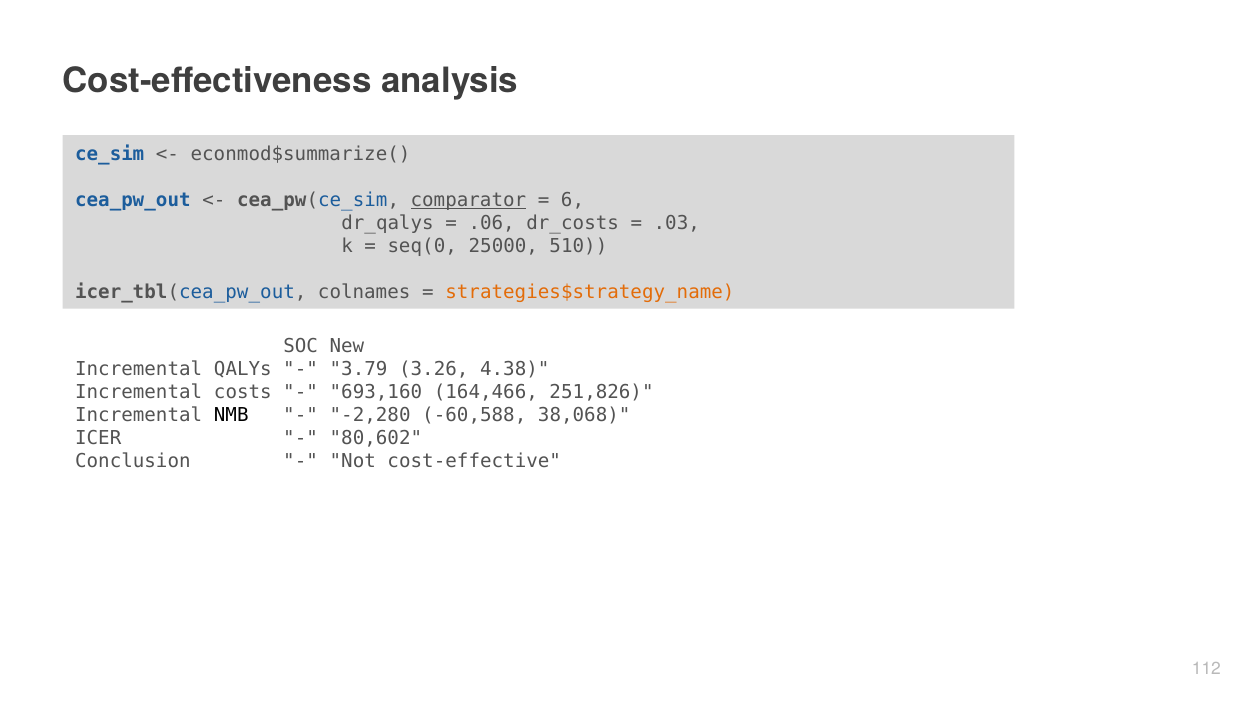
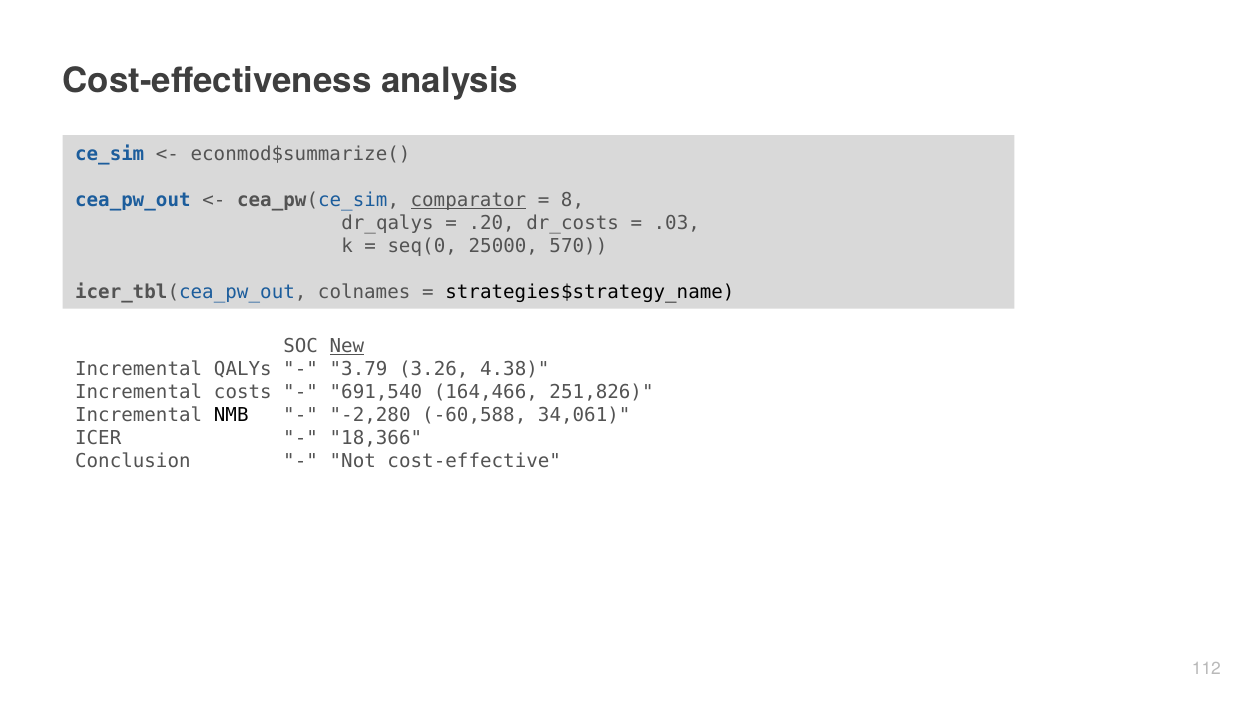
6: 6 -> 8
.06: .06 -> .20
510: 510 -> 570
strategies$strategy_name colour: orange -> black
New underline: none -> present
693,160: 693,160 -> 691,540
38,068: 38,068 -> 34,061
80,602: 80,602 -> 18,366
